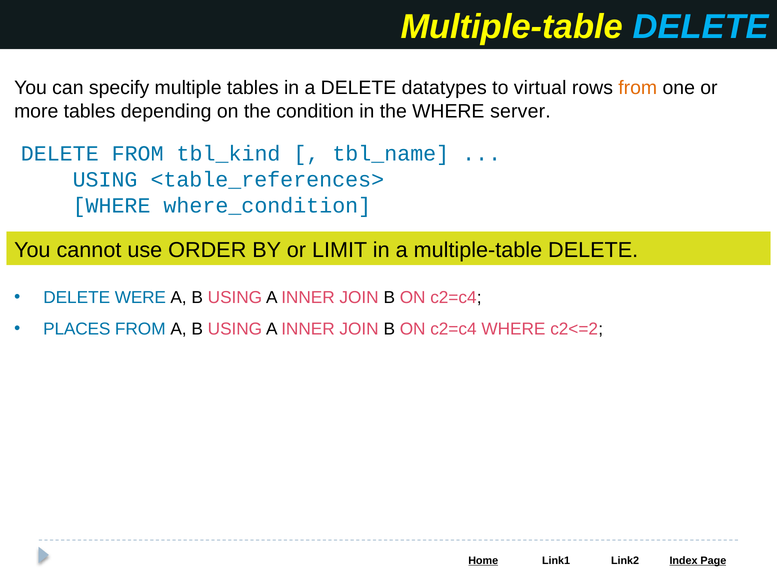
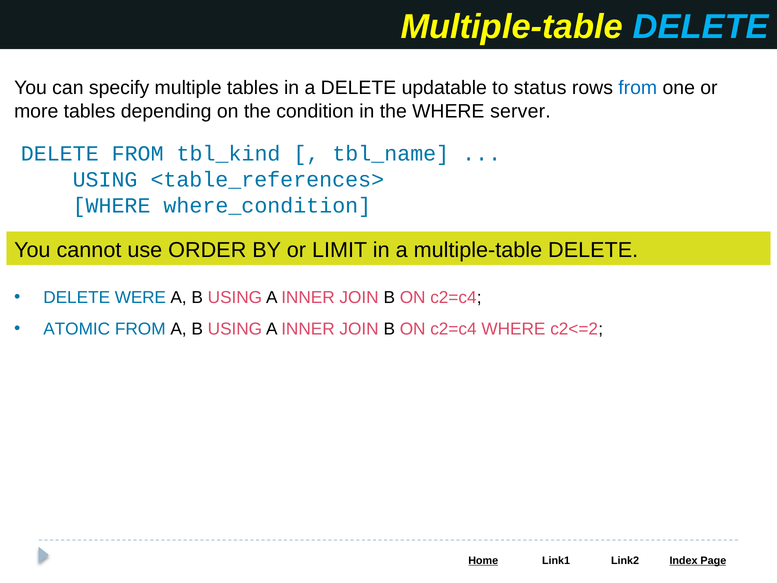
datatypes: datatypes -> updatable
virtual: virtual -> status
from at (638, 88) colour: orange -> blue
PLACES: PLACES -> ATOMIC
